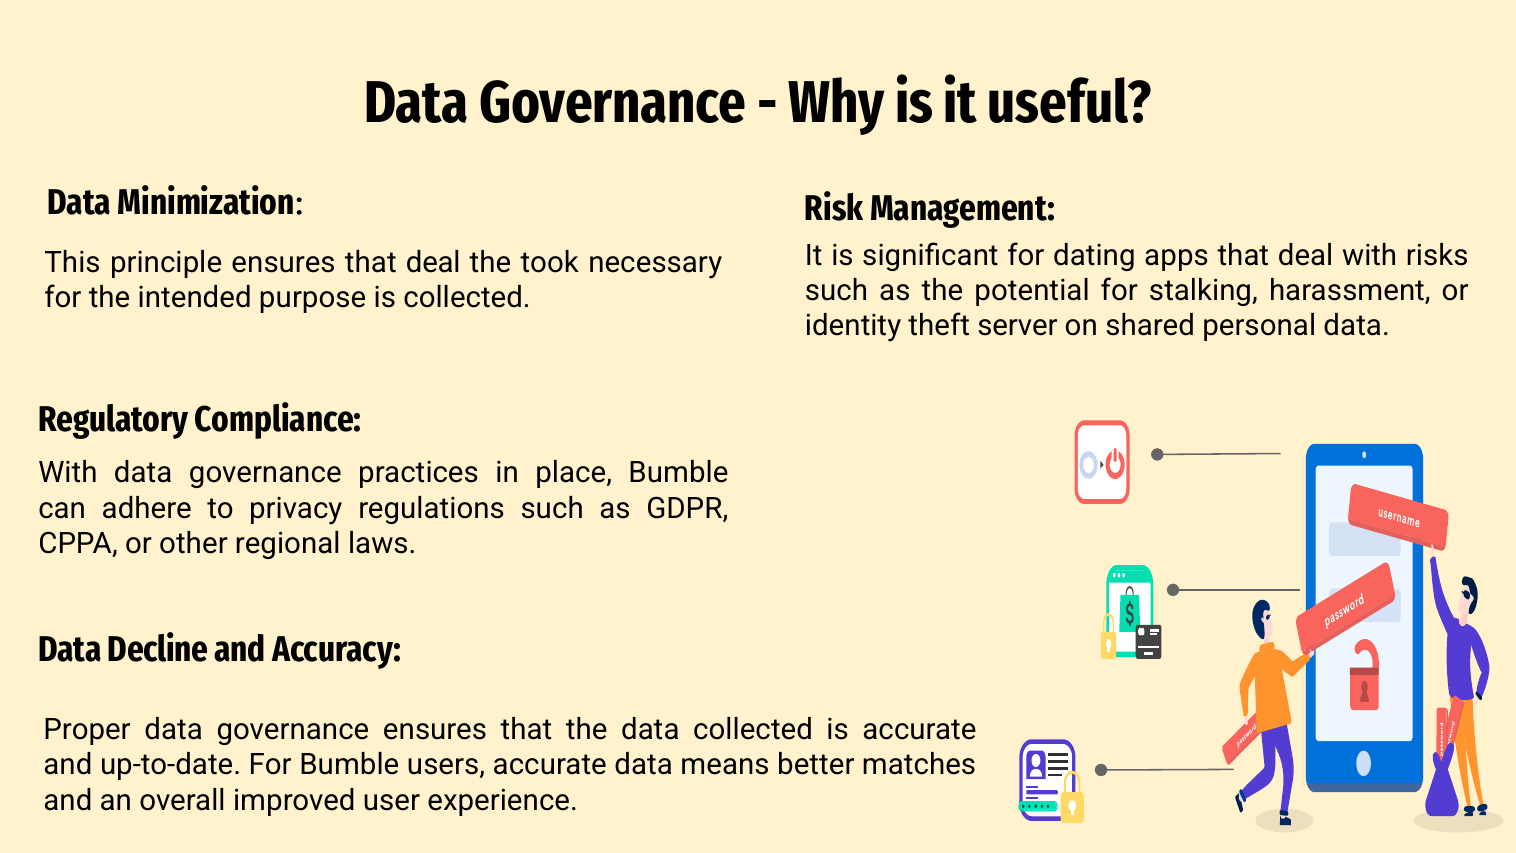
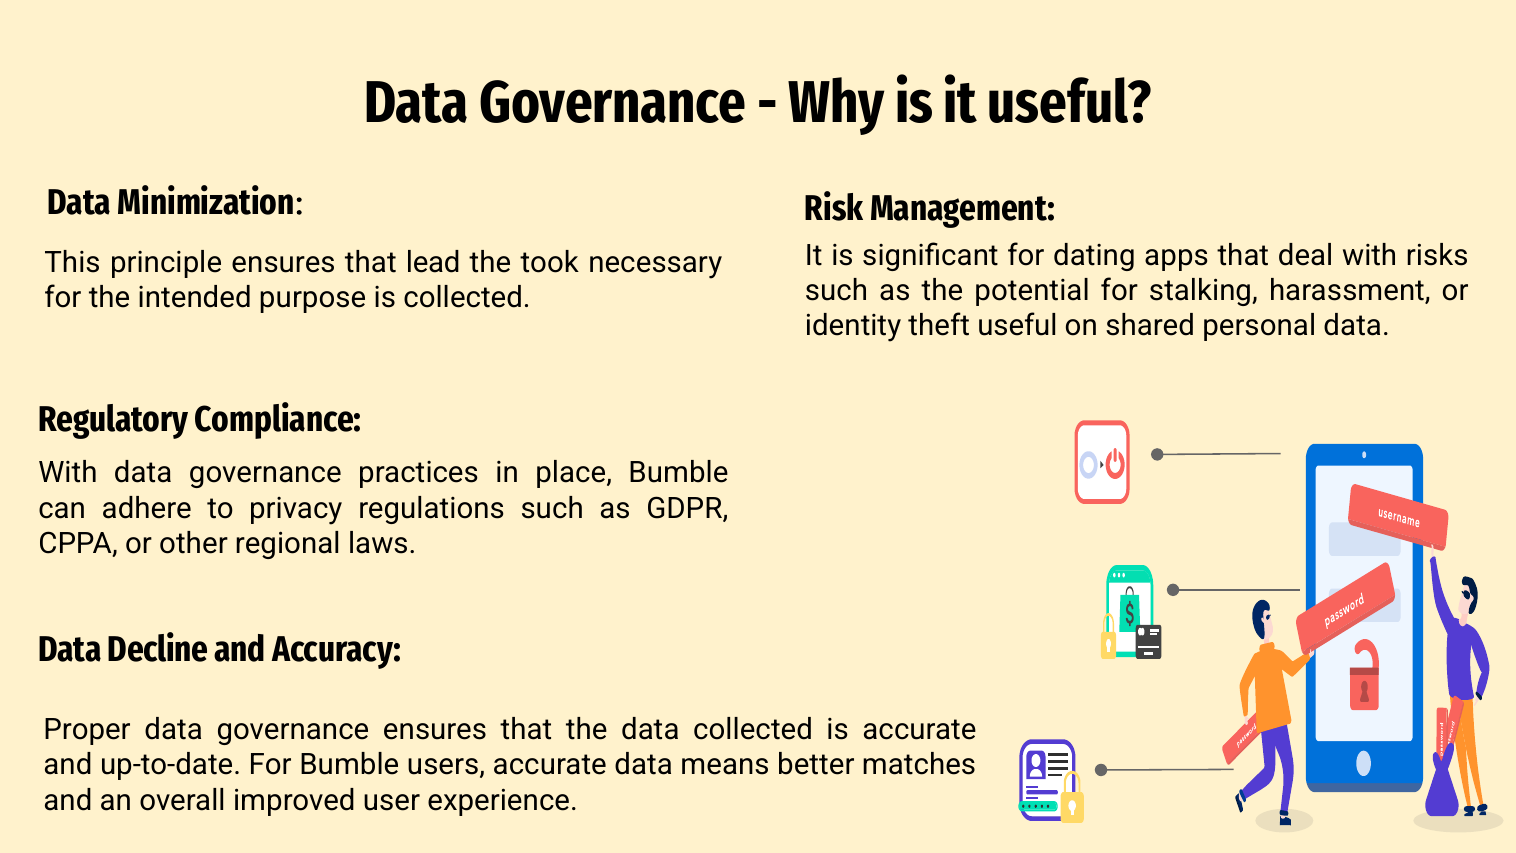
ensures that deal: deal -> lead
theft server: server -> useful
